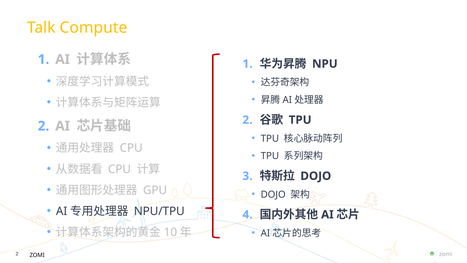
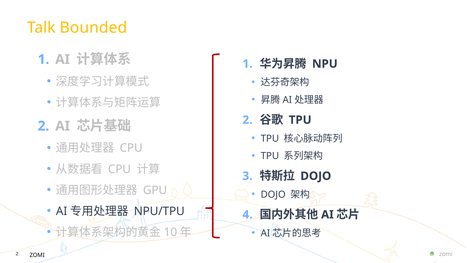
Compute: Compute -> Bounded
